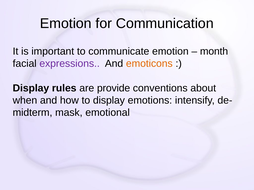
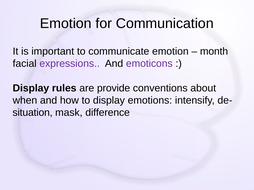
emoticons colour: orange -> purple
midterm: midterm -> situation
emotional: emotional -> difference
